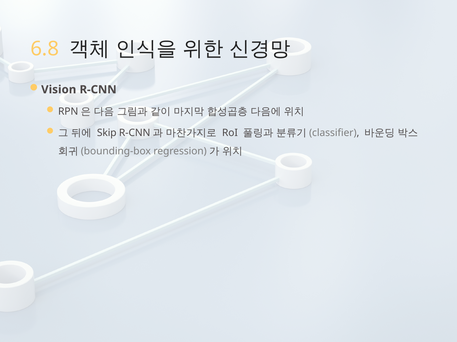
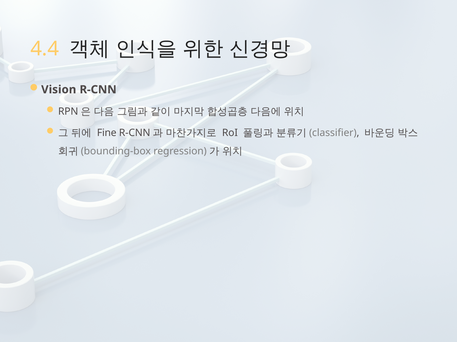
6.8: 6.8 -> 4.4
Skip: Skip -> Fine
